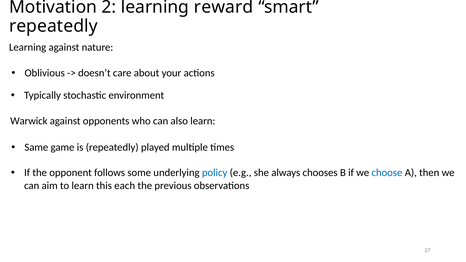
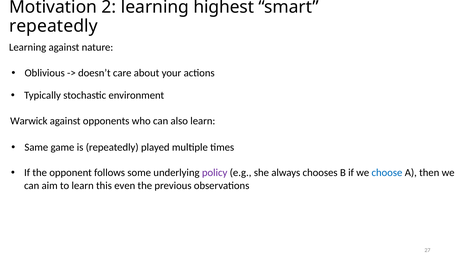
reward: reward -> highest
policy colour: blue -> purple
each: each -> even
